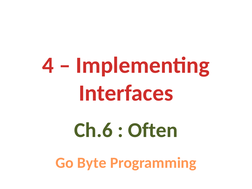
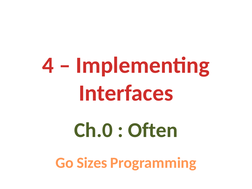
Ch.6: Ch.6 -> Ch.0
Byte: Byte -> Sizes
